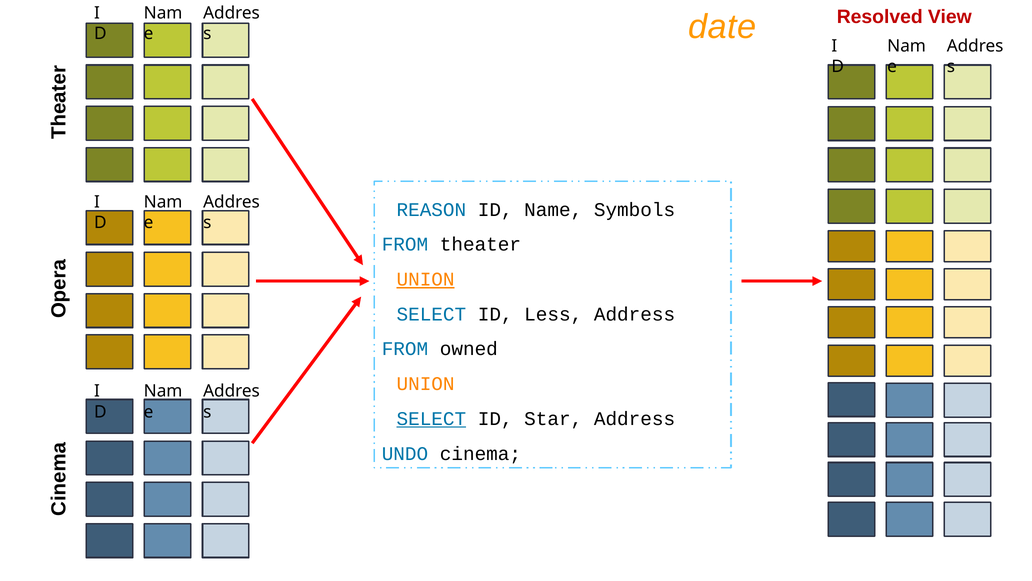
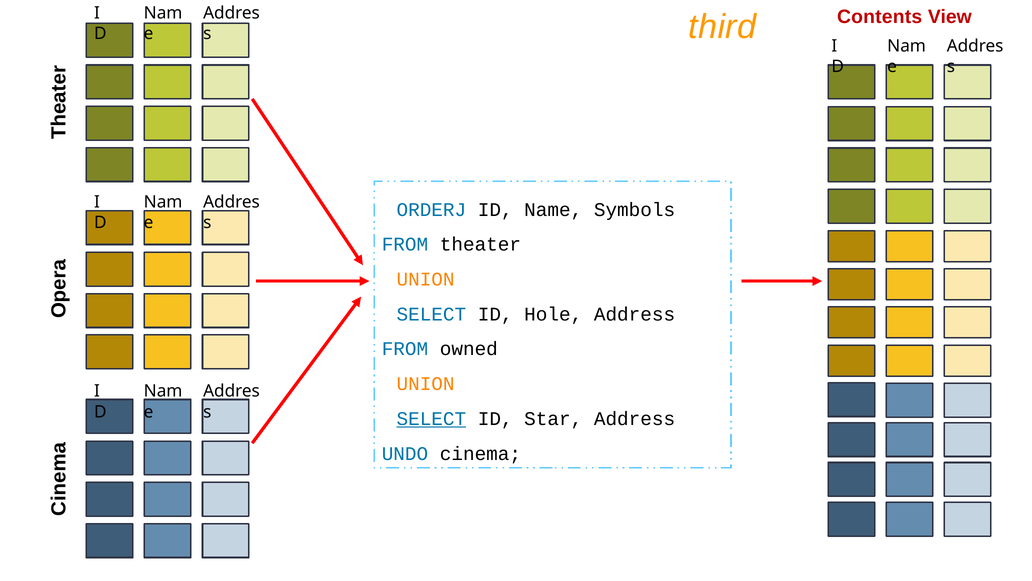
Resolved: Resolved -> Contents
date: date -> third
REASON: REASON -> ORDERJ
UNION at (426, 279) underline: present -> none
Less: Less -> Hole
